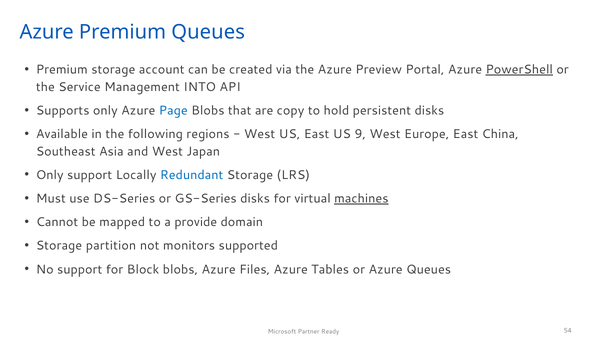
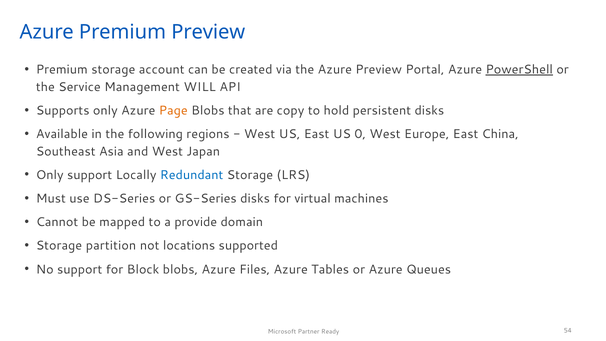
Premium Queues: Queues -> Preview
INTO: INTO -> WILL
Page colour: blue -> orange
9: 9 -> 0
machines underline: present -> none
monitors: monitors -> locations
